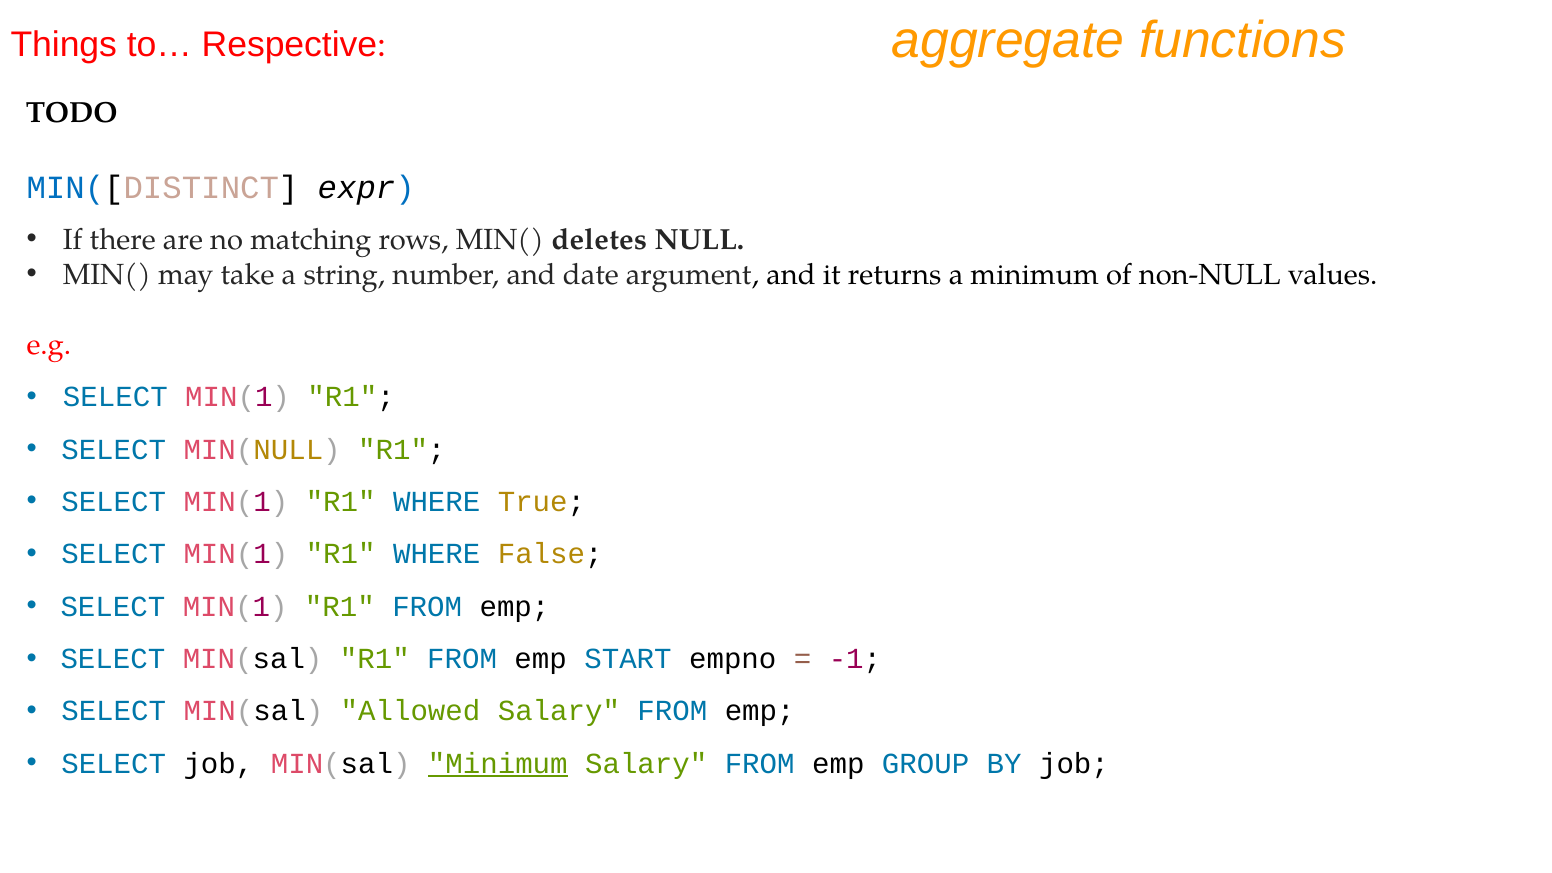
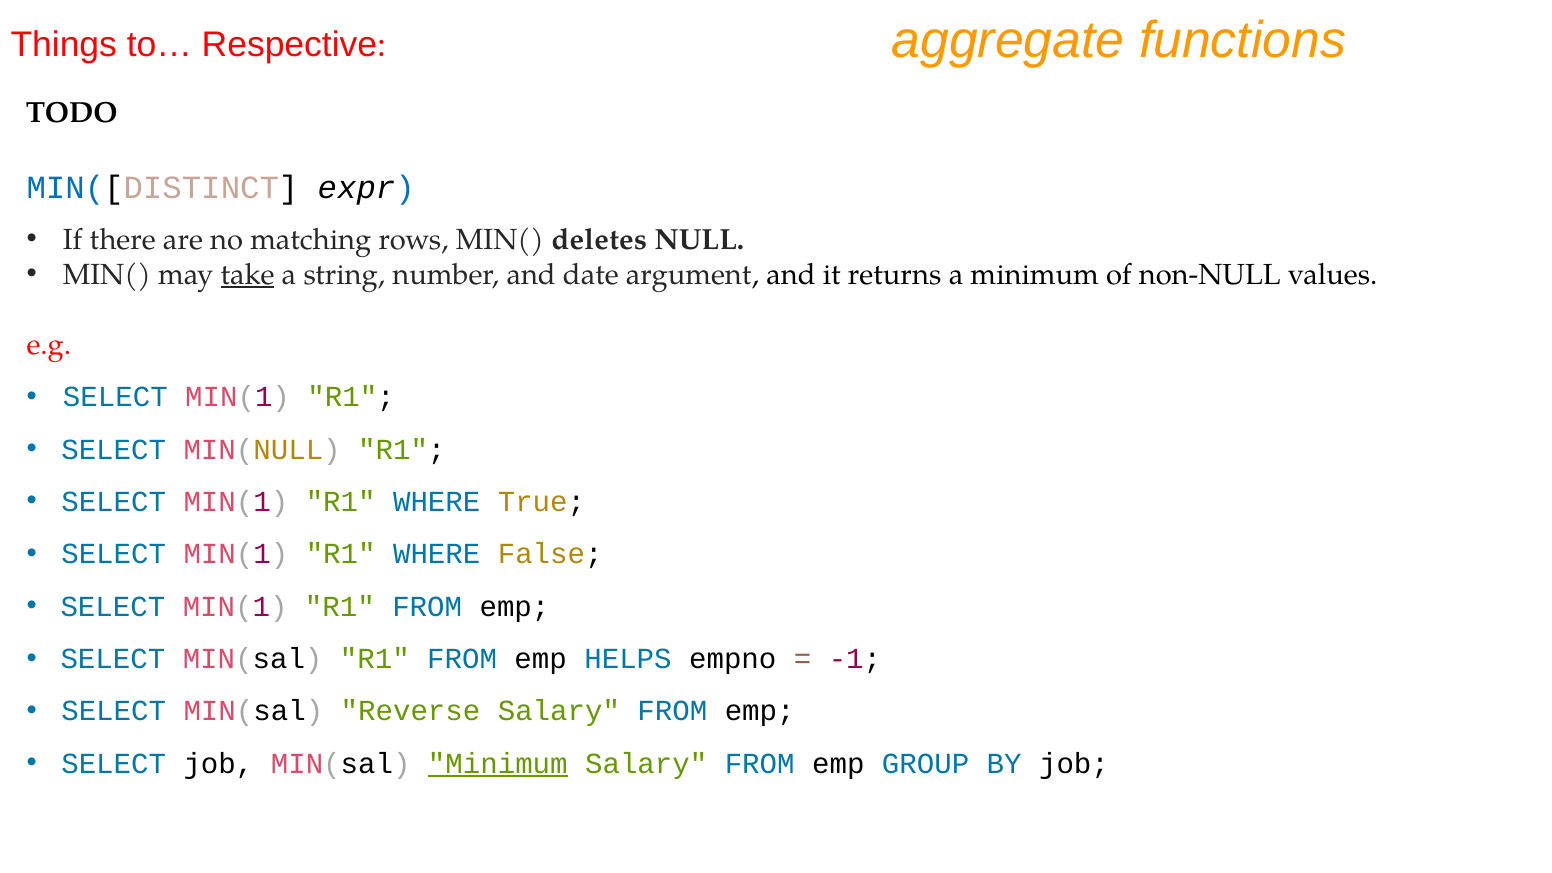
take underline: none -> present
START: START -> HELPS
Allowed: Allowed -> Reverse
